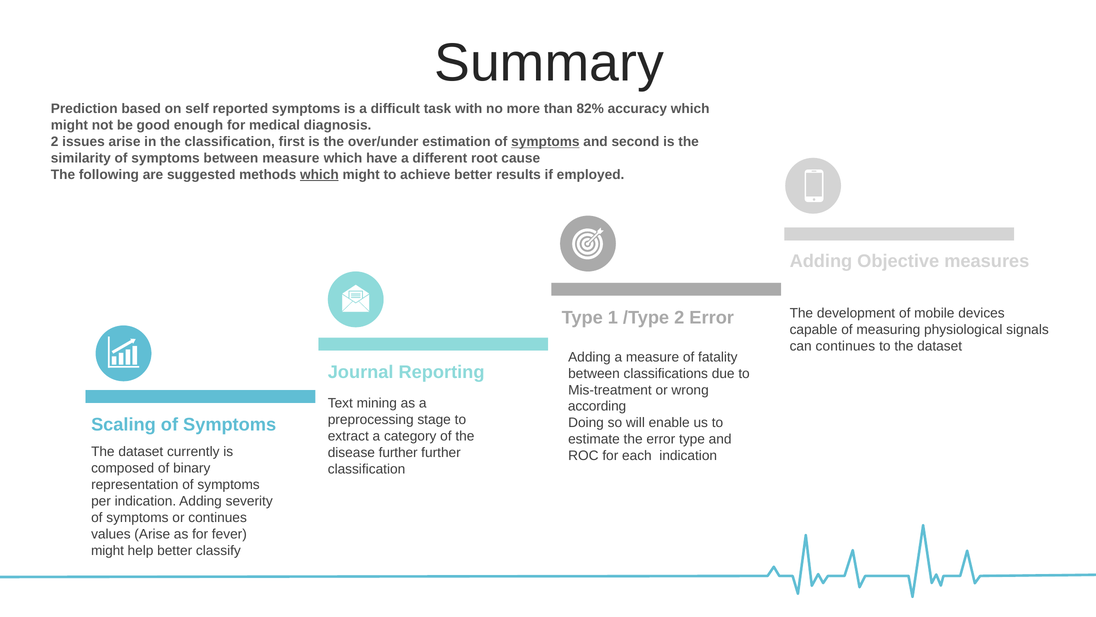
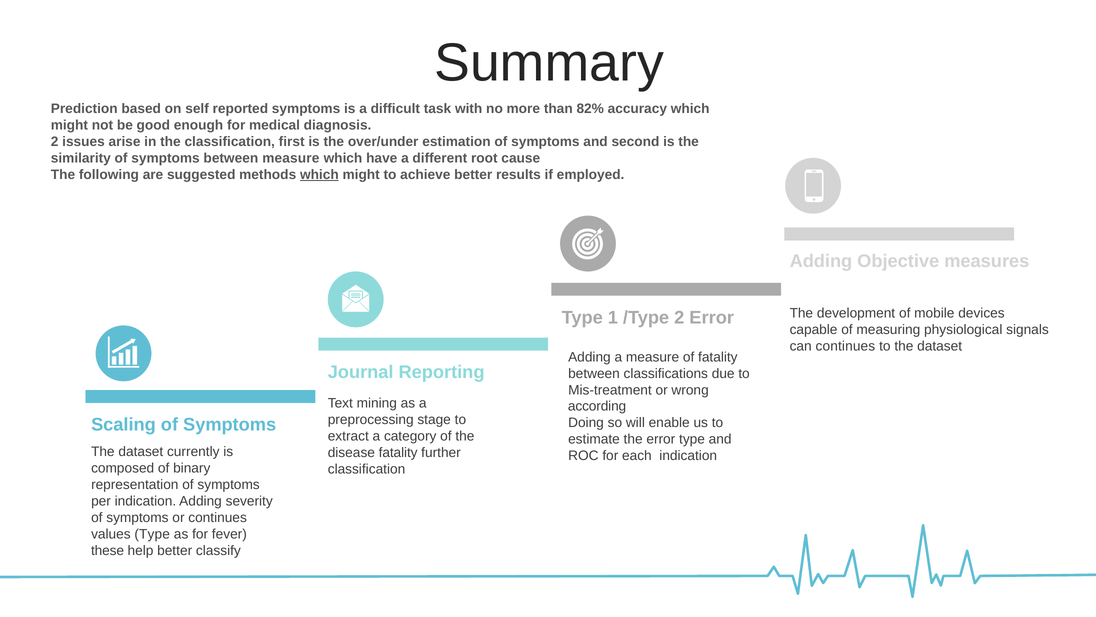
symptoms at (545, 142) underline: present -> none
disease further: further -> fatality
values Arise: Arise -> Type
might at (108, 550): might -> these
